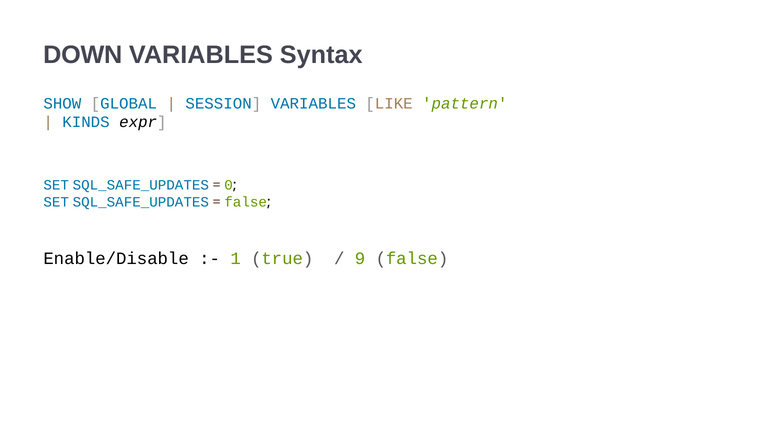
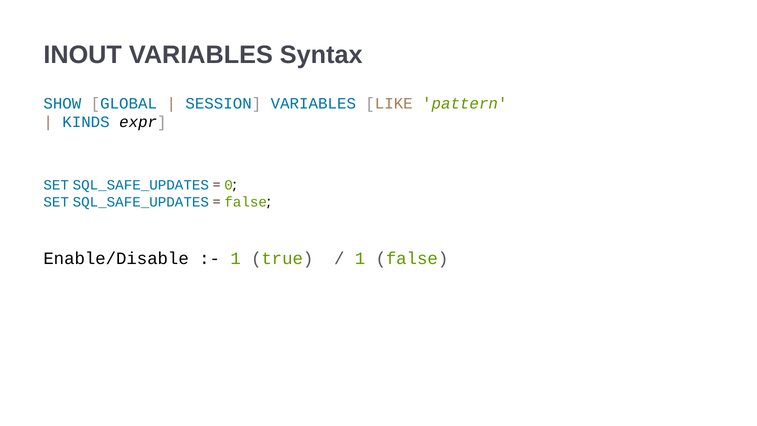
DOWN: DOWN -> INOUT
9 at (360, 258): 9 -> 1
